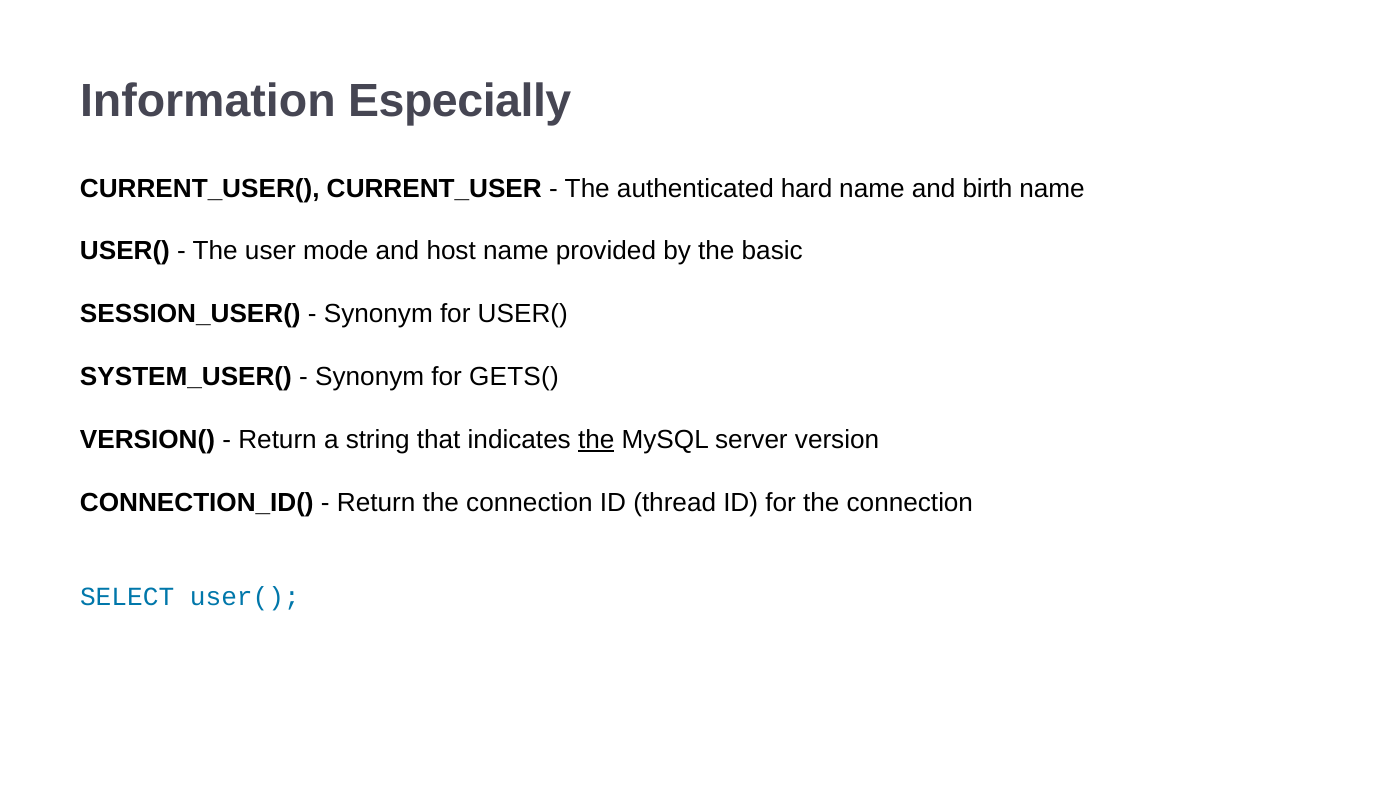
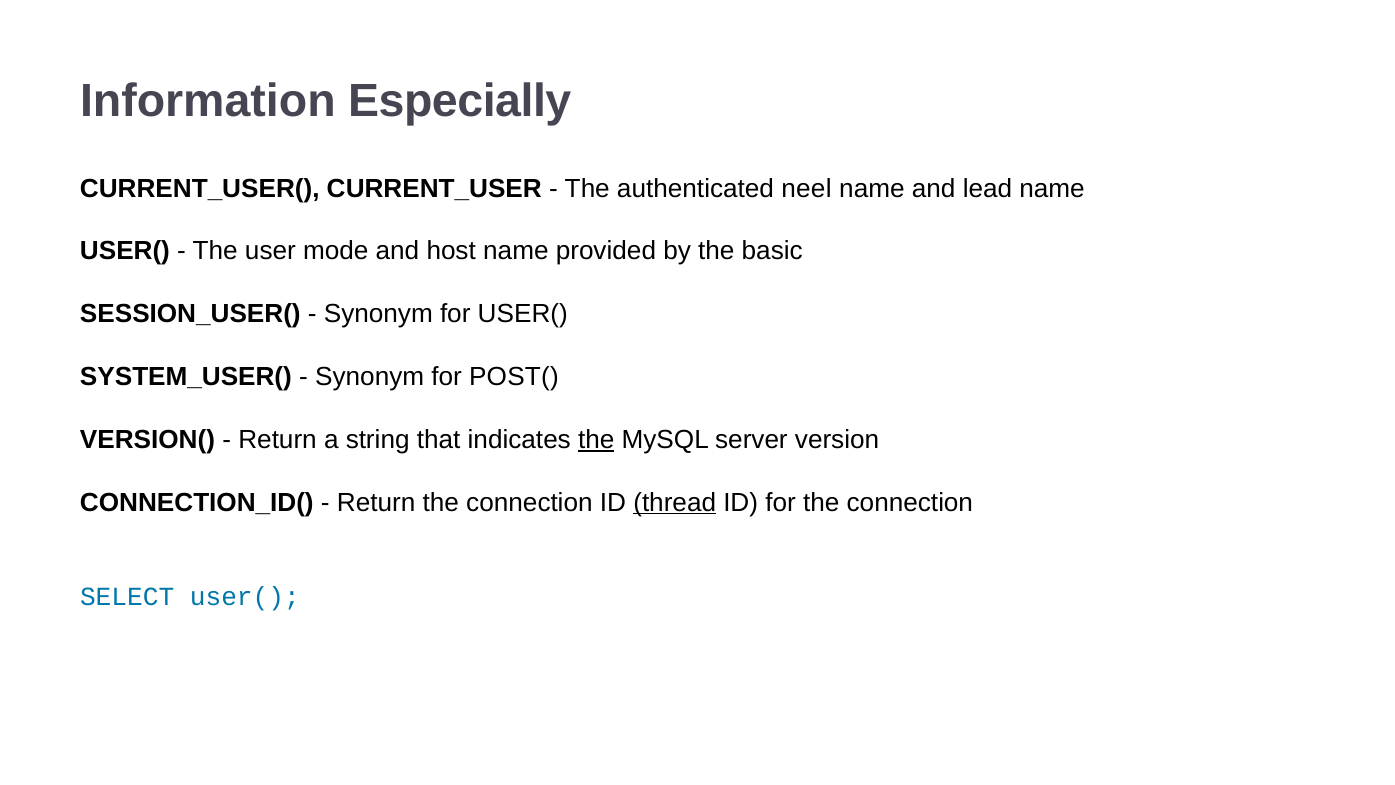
hard: hard -> neel
birth: birth -> lead
GETS(: GETS( -> POST(
thread underline: none -> present
